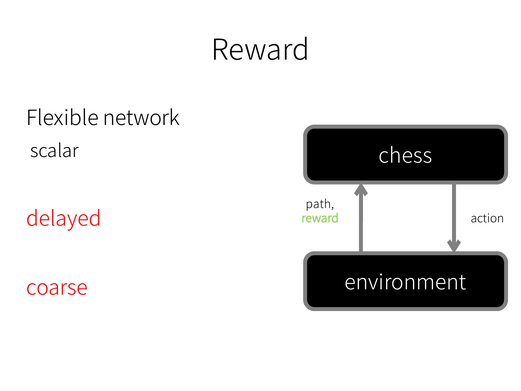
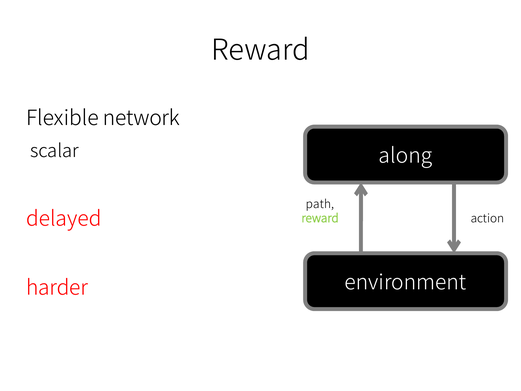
chess: chess -> along
coarse: coarse -> harder
